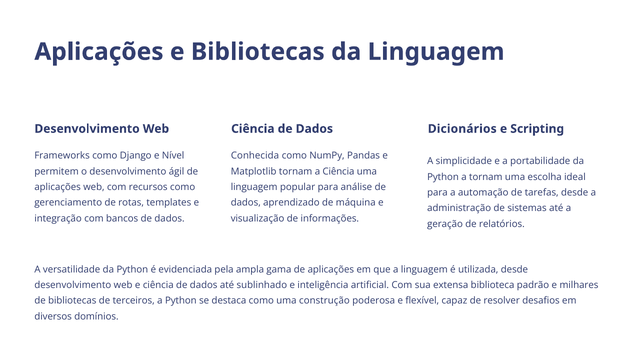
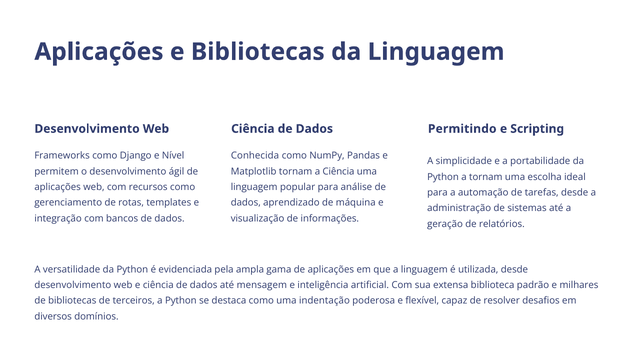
Dicionários: Dicionários -> Permitindo
sublinhado: sublinhado -> mensagem
construção: construção -> indentação
